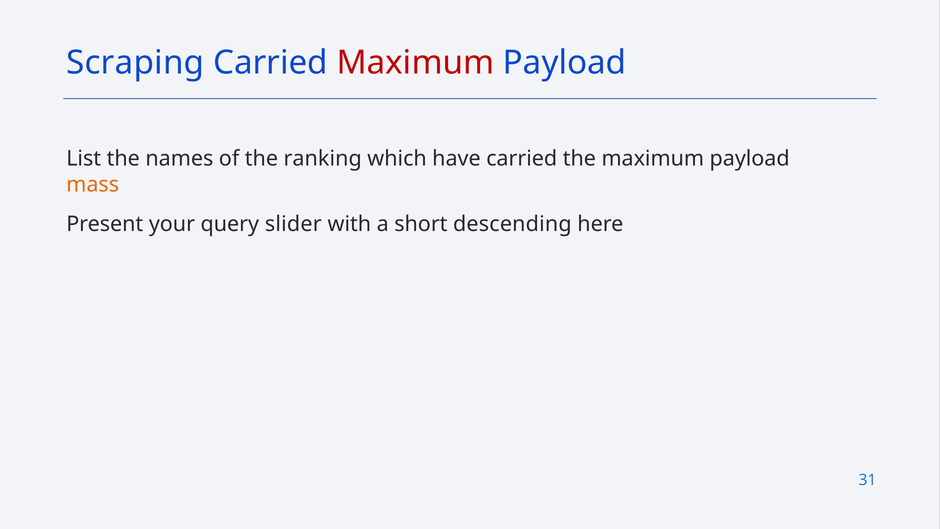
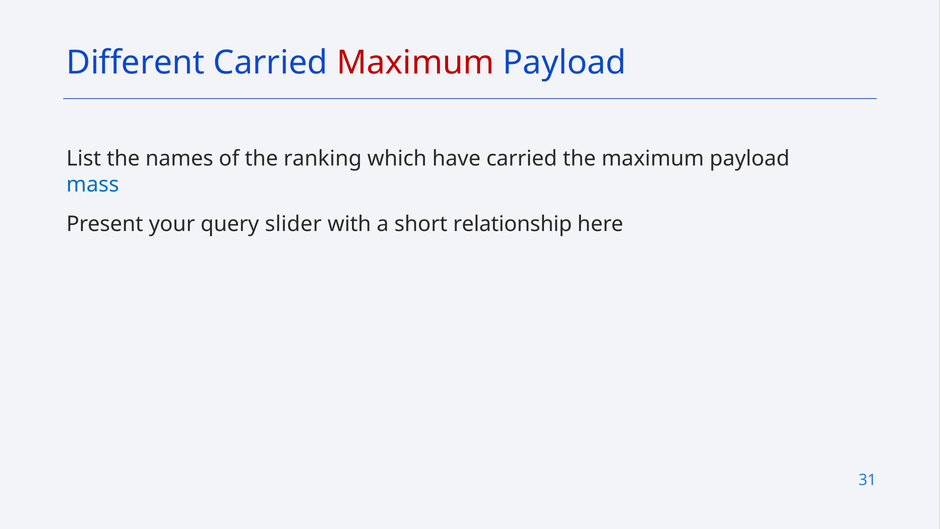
Scraping: Scraping -> Different
mass colour: orange -> blue
descending: descending -> relationship
